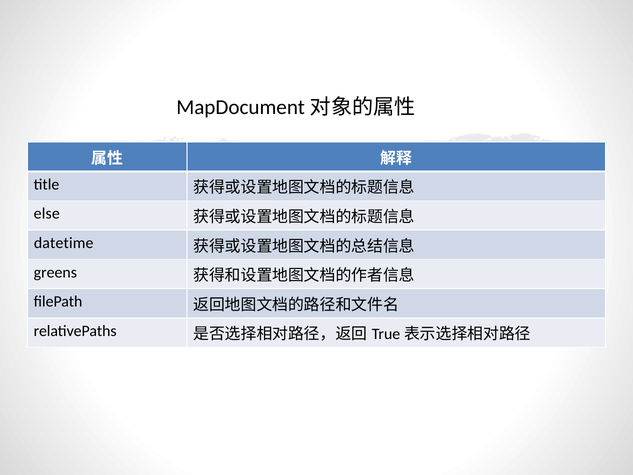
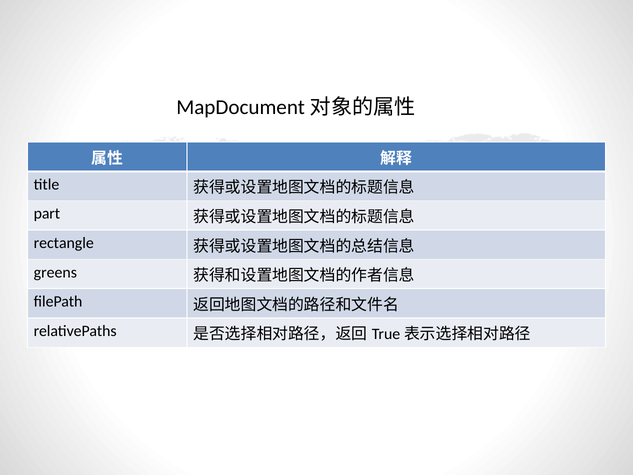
else: else -> part
datetime: datetime -> rectangle
